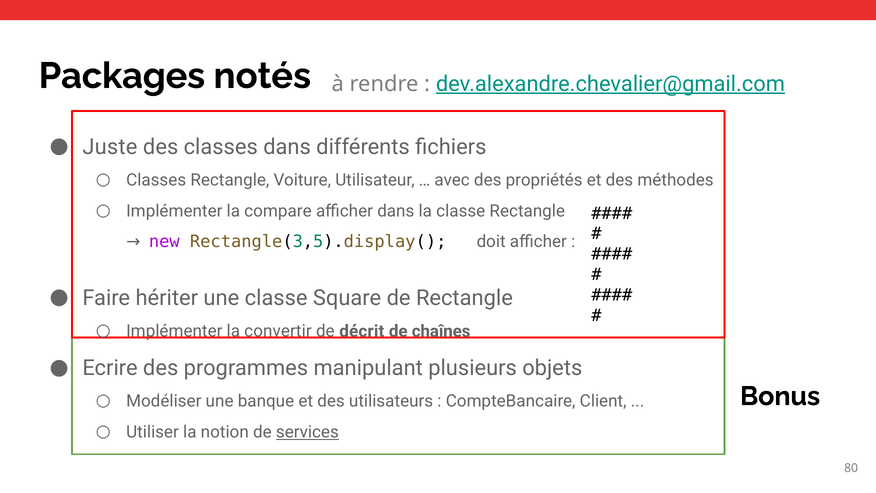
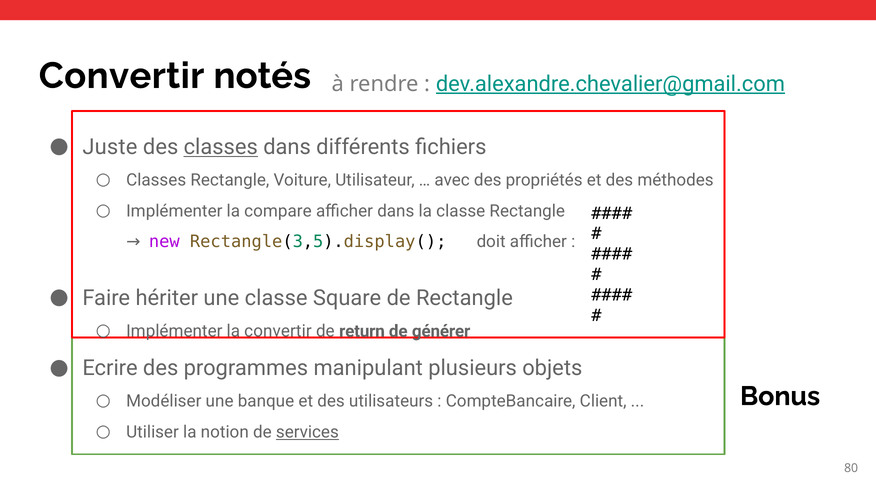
Packages at (122, 76): Packages -> Convertir
classes at (221, 147) underline: none -> present
décrit: décrit -> return
chaînes: chaînes -> générer
